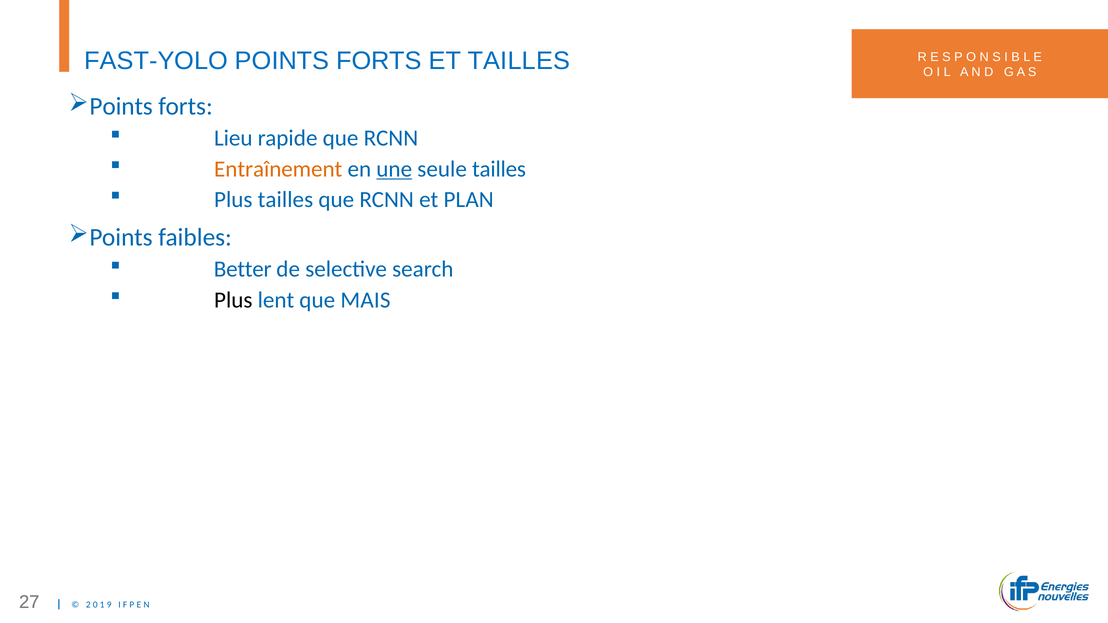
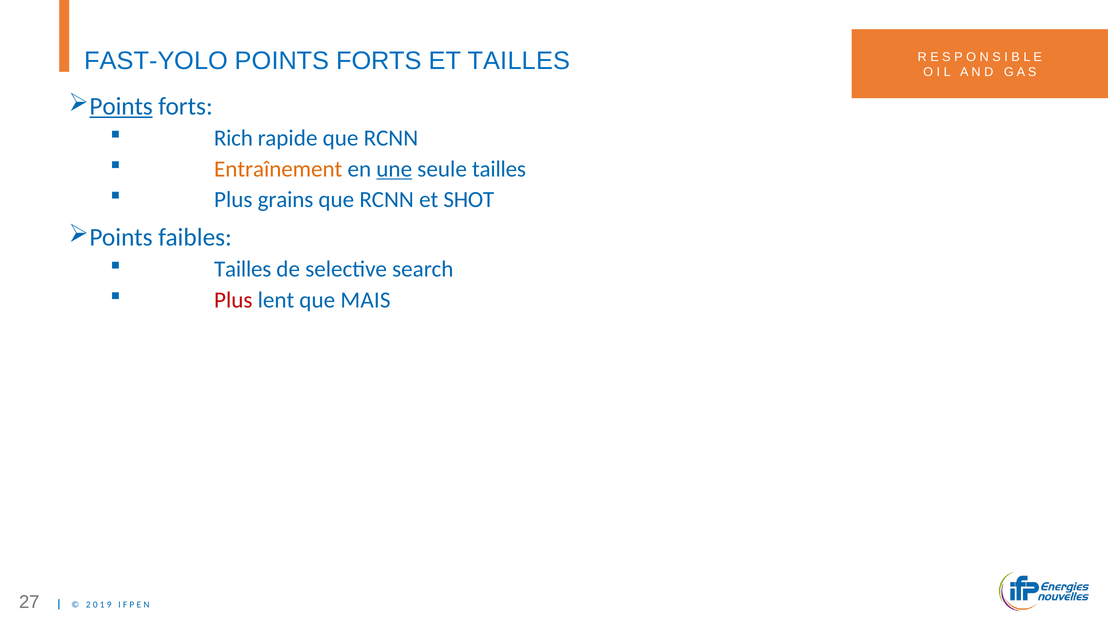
Points at (121, 106) underline: none -> present
Lieu: Lieu -> Rich
Plus tailles: tailles -> grains
PLAN: PLAN -> SHOT
Better at (243, 269): Better -> Tailles
Plus at (233, 300) colour: black -> red
